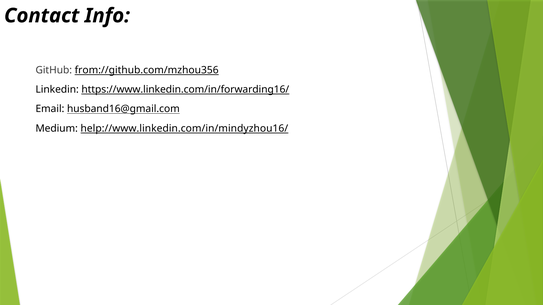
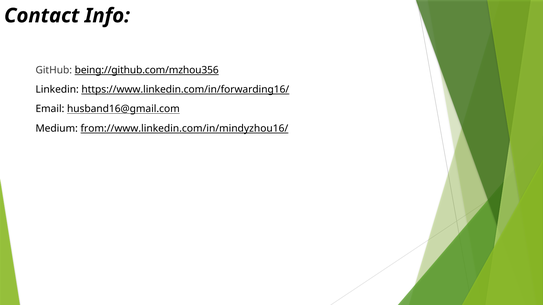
from://github.com/mzhou356: from://github.com/mzhou356 -> being://github.com/mzhou356
help://www.linkedin.com/in/mindyzhou16/: help://www.linkedin.com/in/mindyzhou16/ -> from://www.linkedin.com/in/mindyzhou16/
